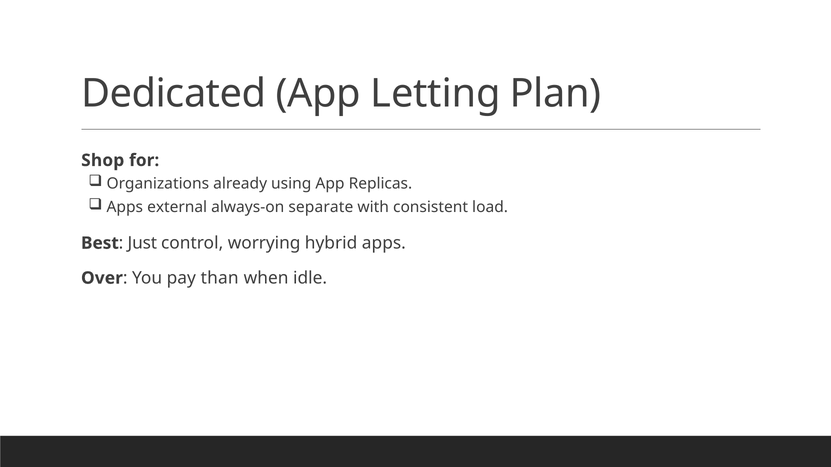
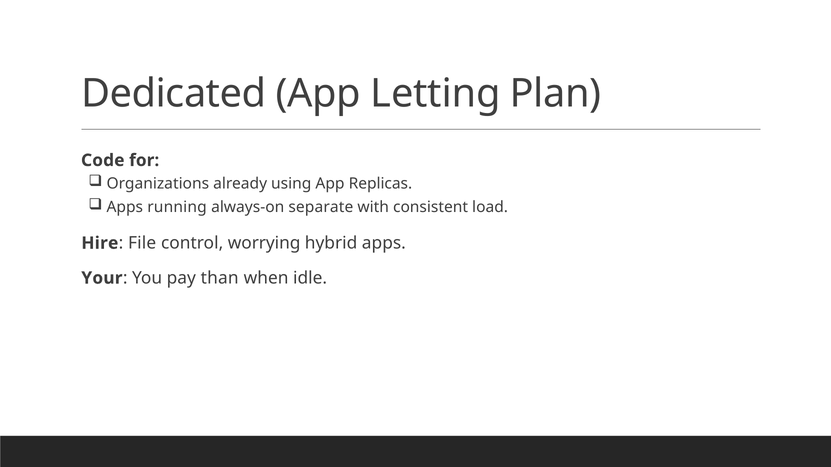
Shop: Shop -> Code
external: external -> running
Best: Best -> Hire
Just: Just -> File
Over: Over -> Your
